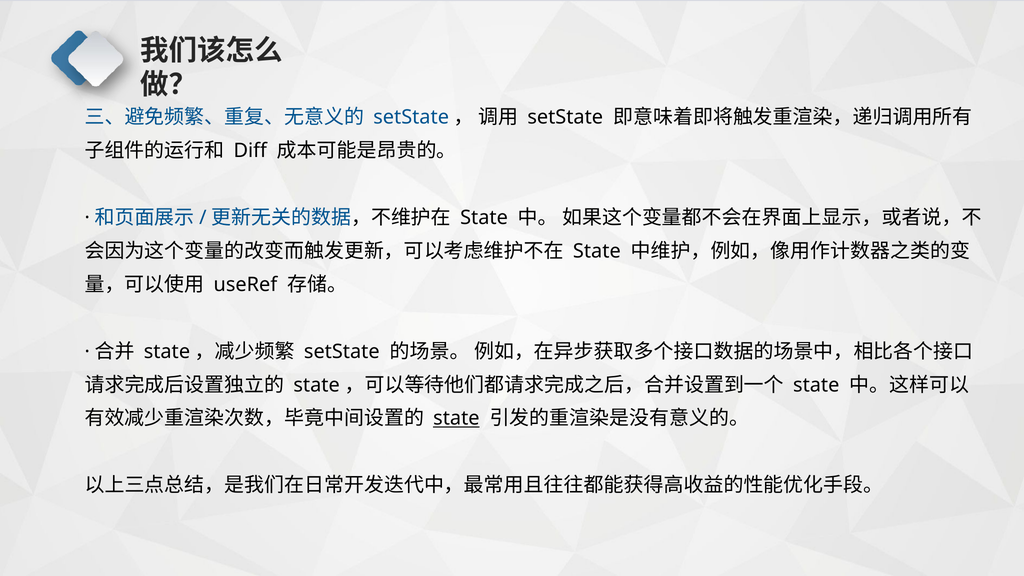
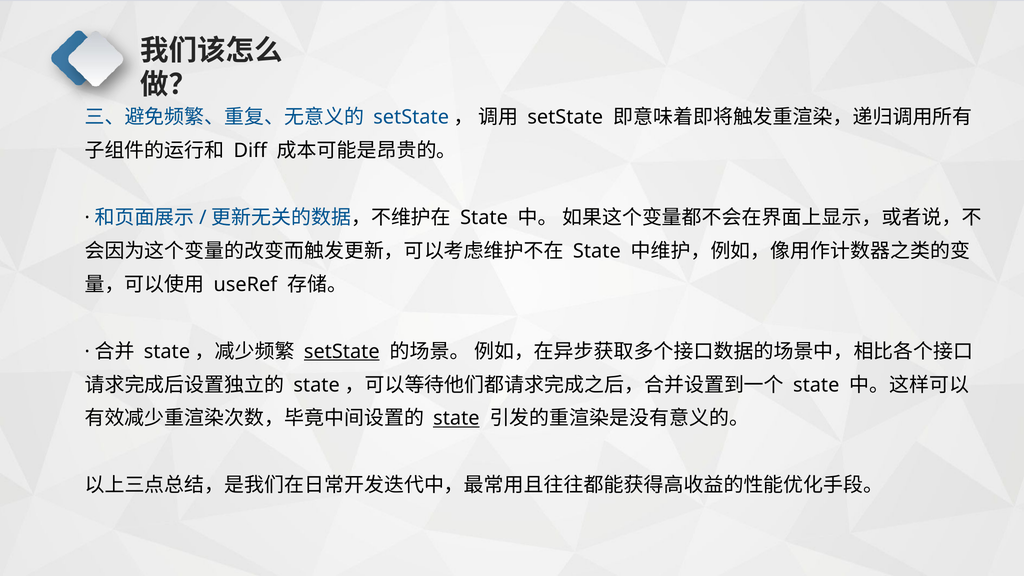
setState at (342, 352) underline: none -> present
